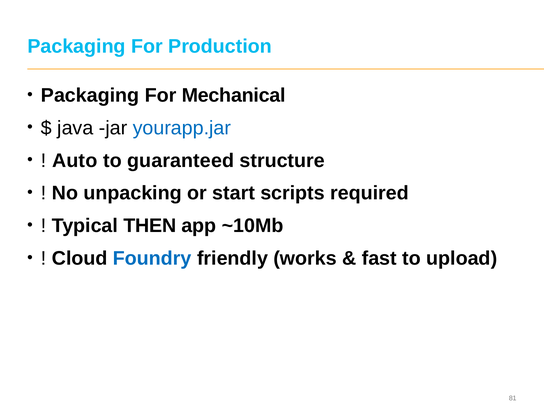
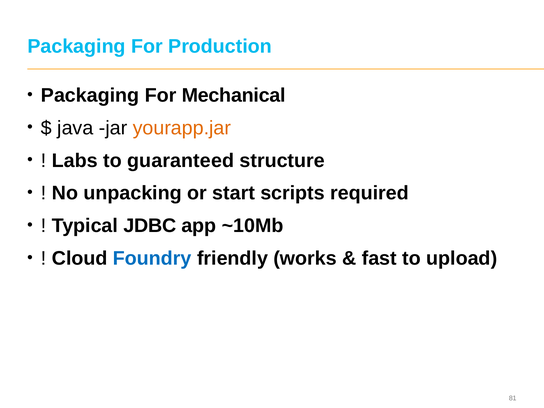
yourapp.jar colour: blue -> orange
Auto: Auto -> Labs
THEN: THEN -> JDBC
